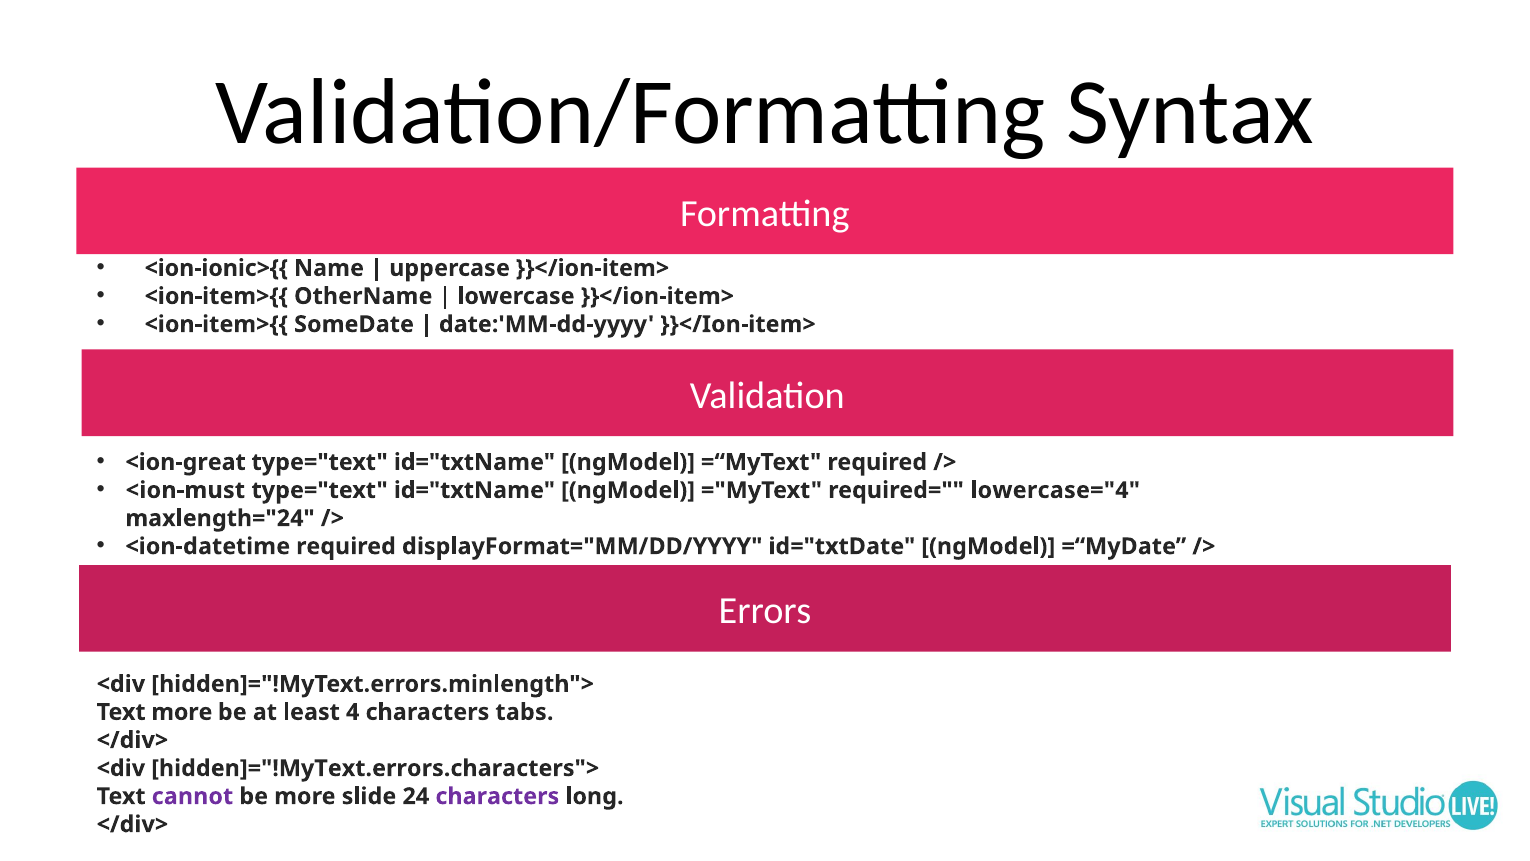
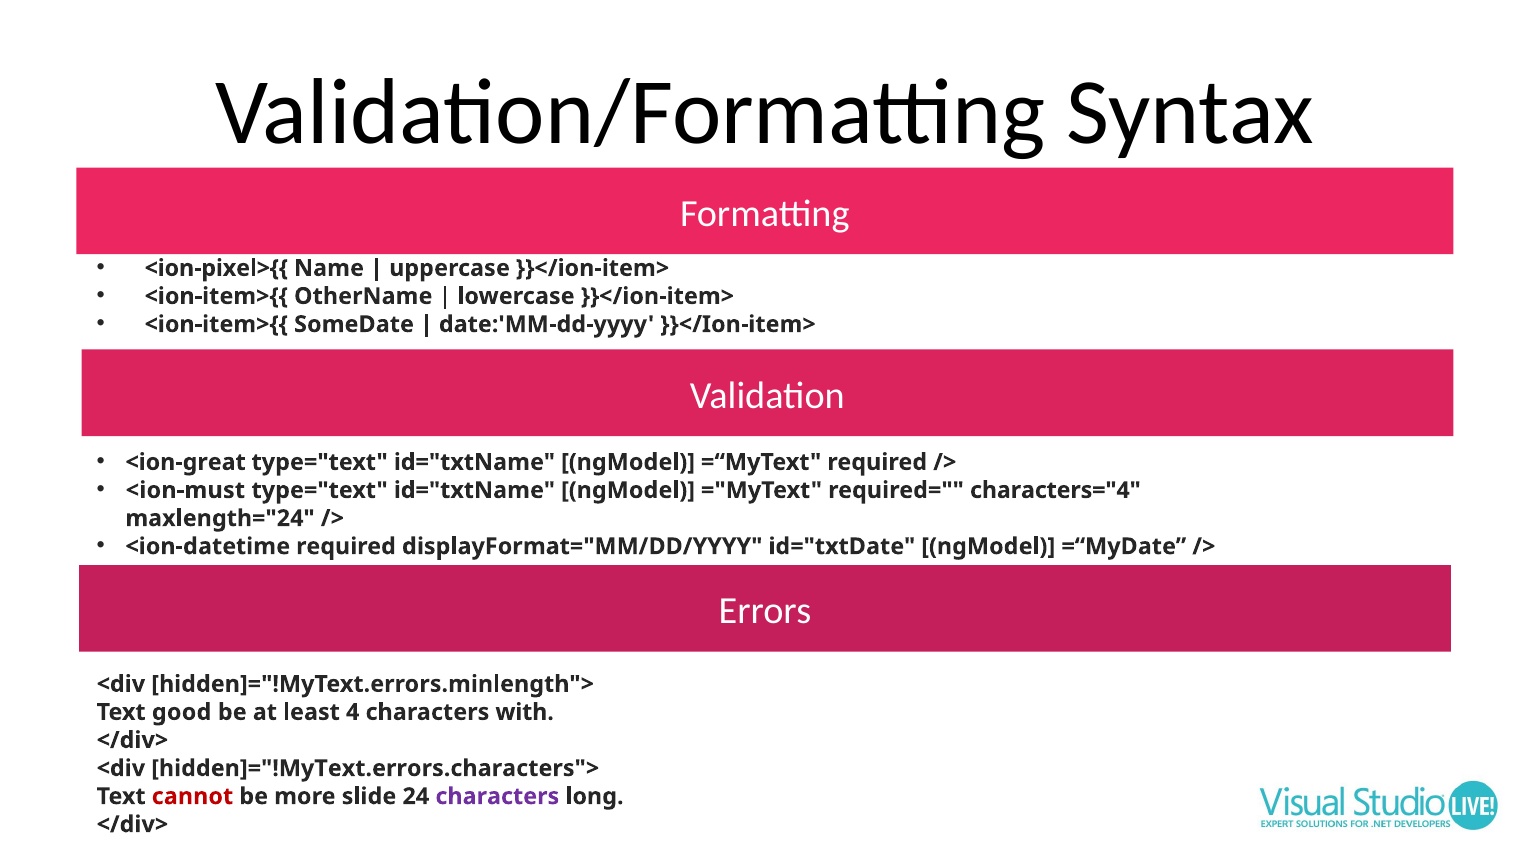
<ion-ionic>{{: <ion-ionic>{{ -> <ion-pixel>{{
lowercase="4: lowercase="4 -> characters="4
Text more: more -> good
tabs: tabs -> with
cannot colour: purple -> red
